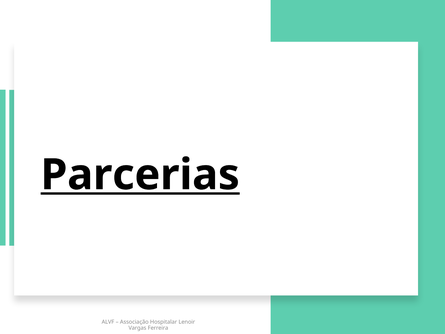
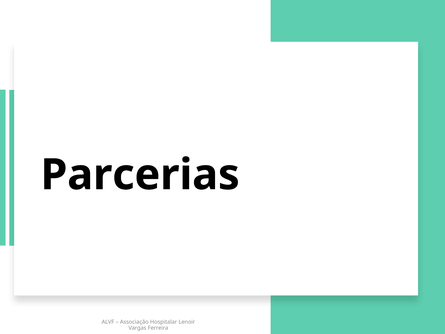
Parcerias underline: present -> none
